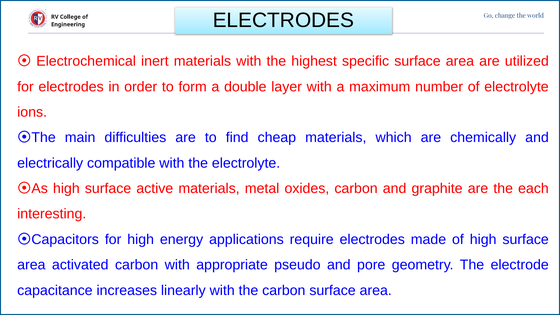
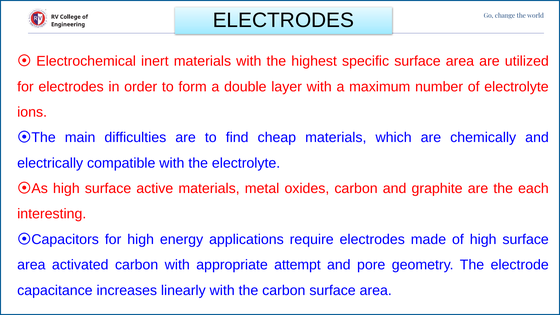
pseudo: pseudo -> attempt
